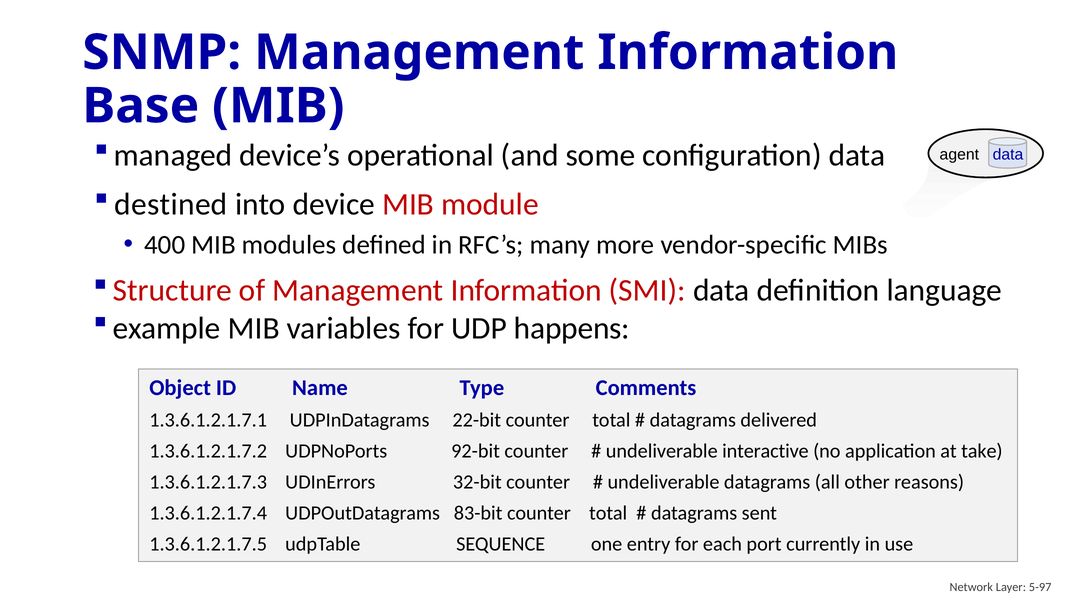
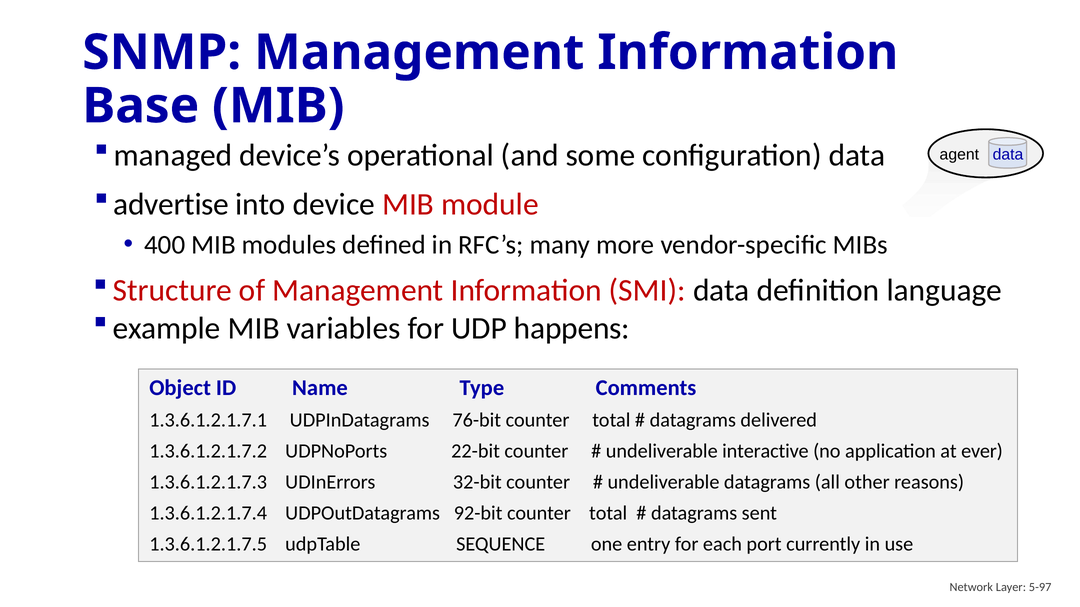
destined: destined -> advertise
22-bit: 22-bit -> 76-bit
92-bit: 92-bit -> 22-bit
take: take -> ever
83-bit: 83-bit -> 92-bit
